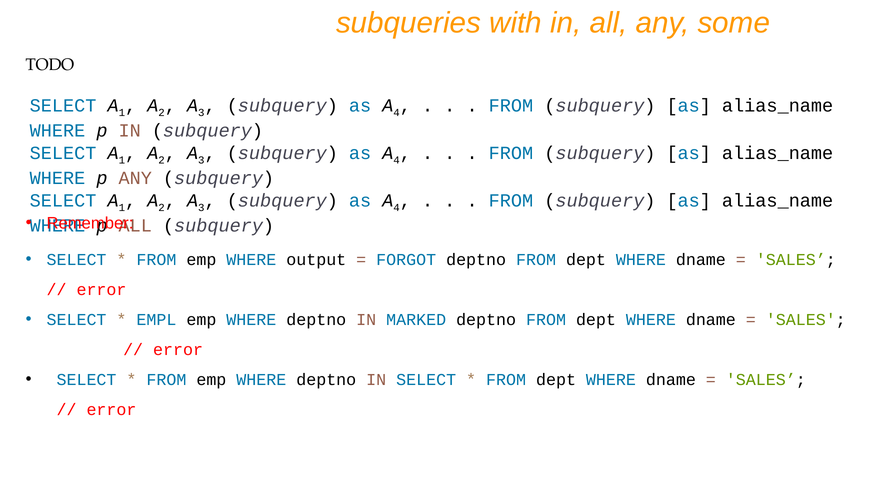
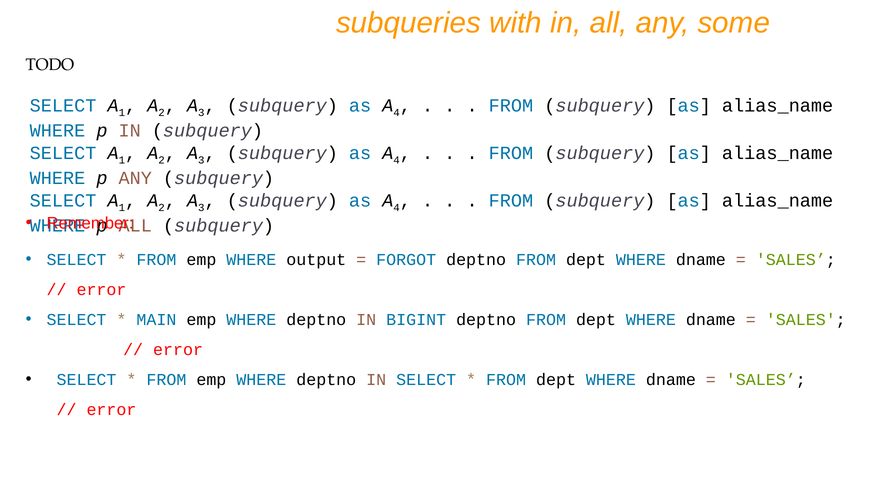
EMPL: EMPL -> MAIN
MARKED: MARKED -> BIGINT
